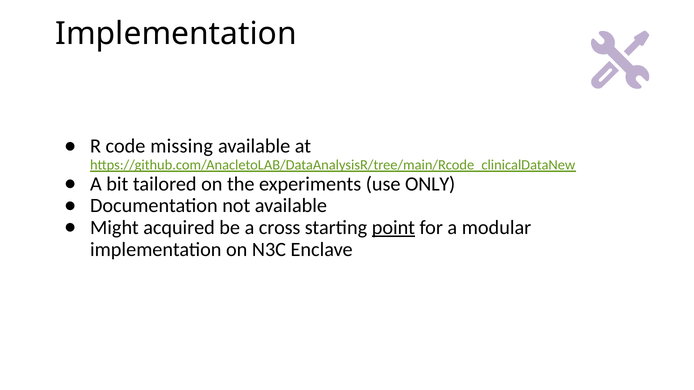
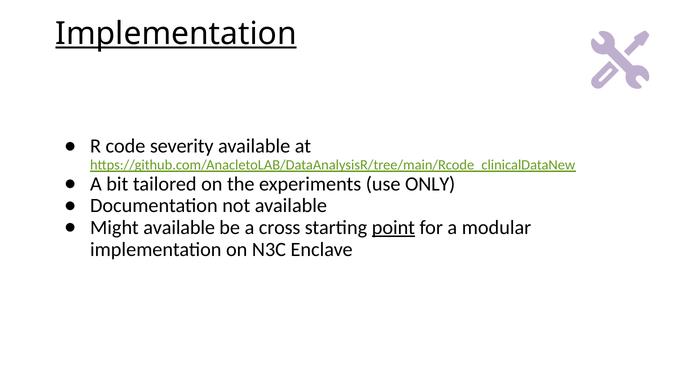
Implementation at (176, 34) underline: none -> present
missing: missing -> severity
Might acquired: acquired -> available
